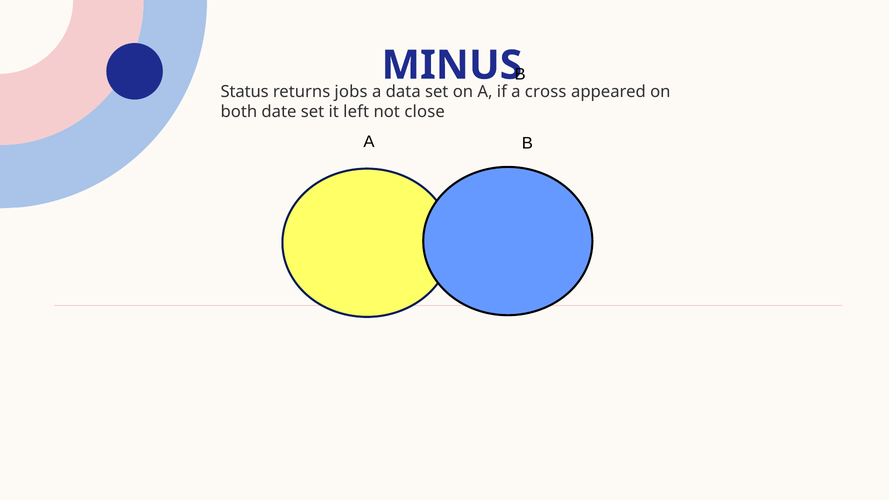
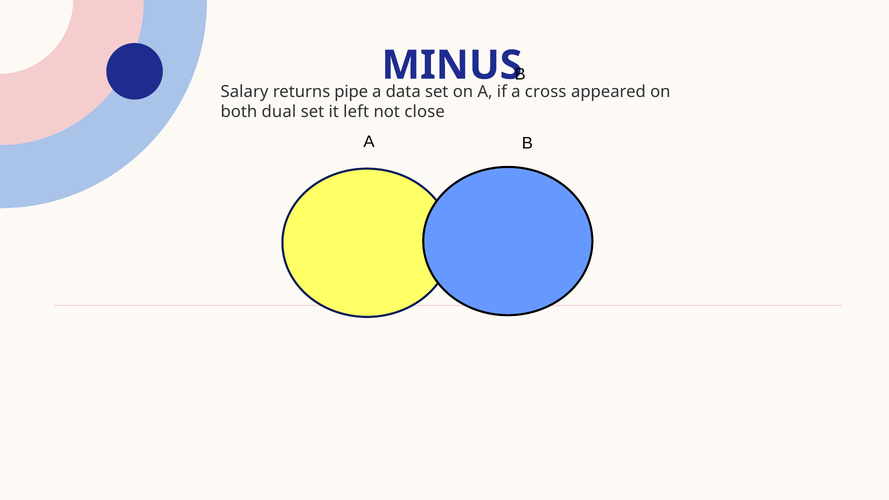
Status: Status -> Salary
jobs: jobs -> pipe
date: date -> dual
